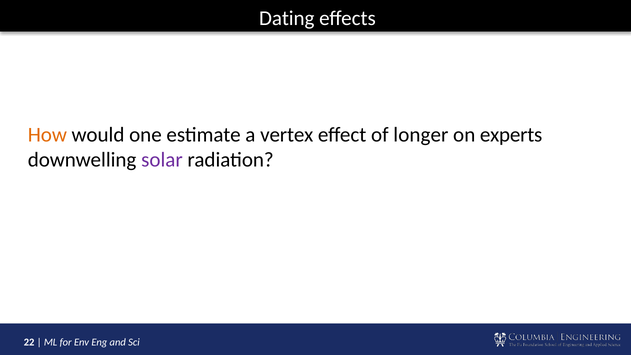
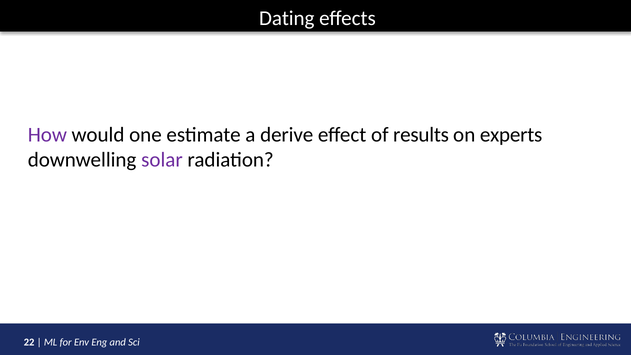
How colour: orange -> purple
vertex: vertex -> derive
longer: longer -> results
